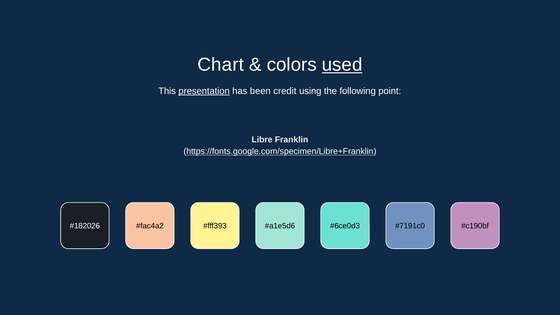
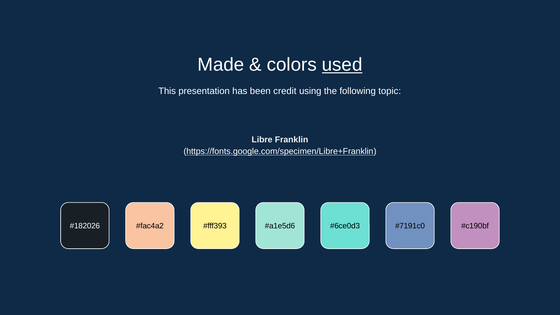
Chart: Chart -> Made
presentation underline: present -> none
point: point -> topic
